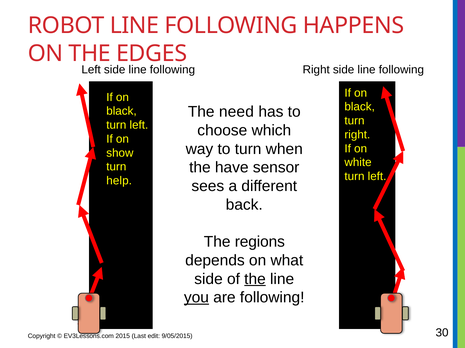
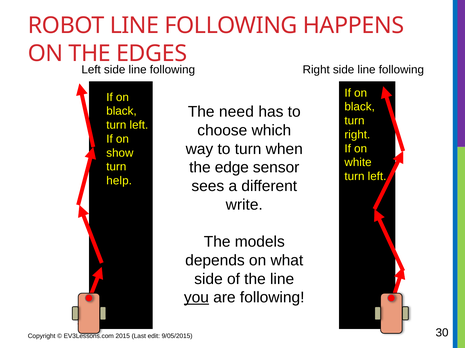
have: have -> edge
back: back -> write
regions: regions -> models
the at (255, 280) underline: present -> none
